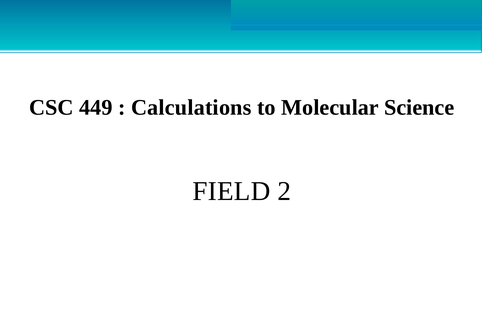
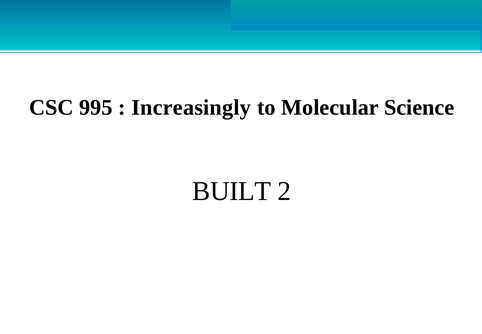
449: 449 -> 995
Calculations: Calculations -> Increasingly
FIELD: FIELD -> BUILT
